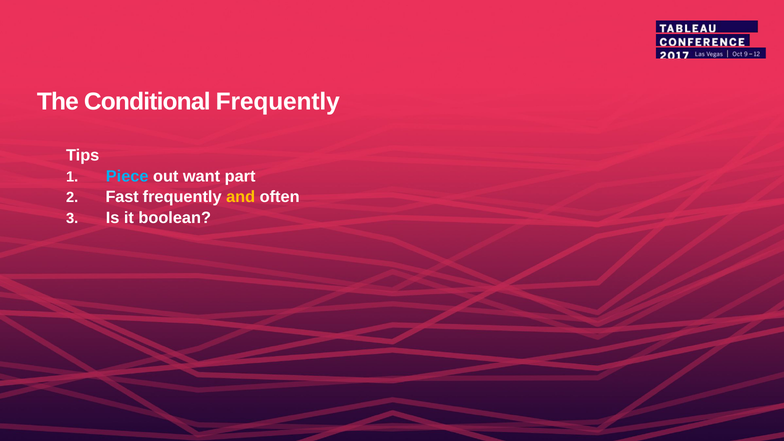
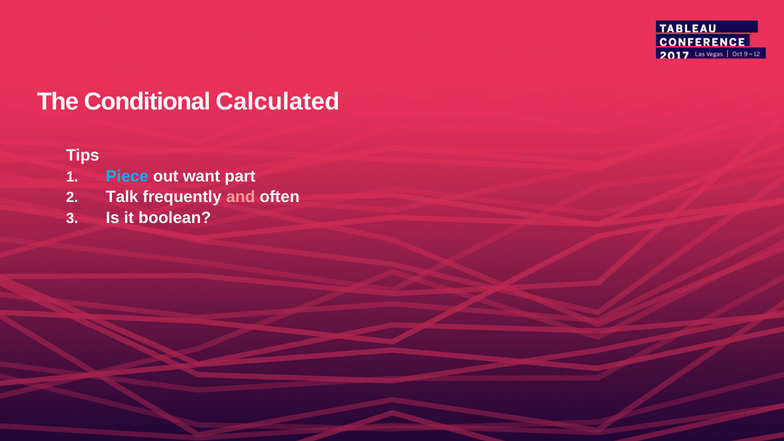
Conditional Frequently: Frequently -> Calculated
Fast: Fast -> Talk
and colour: yellow -> pink
